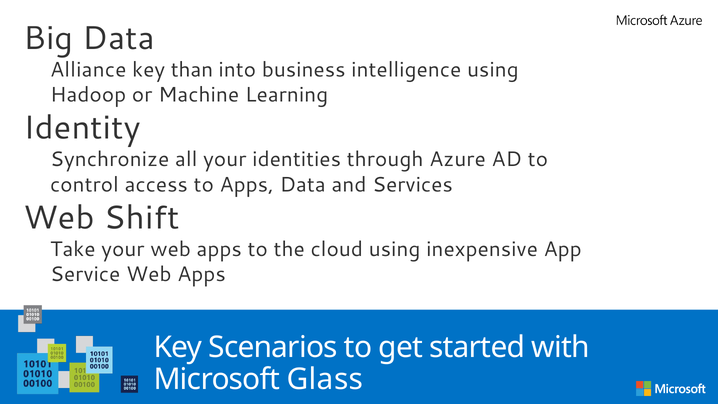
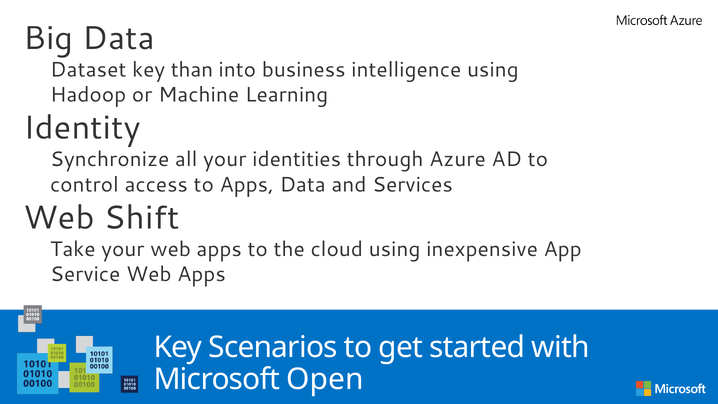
Alliance: Alliance -> Dataset
Glass: Glass -> Open
